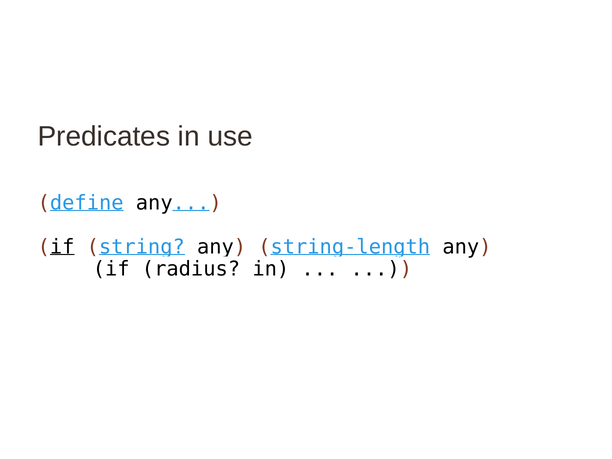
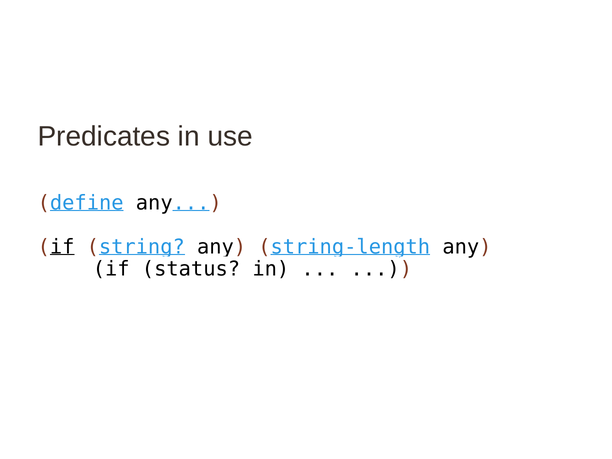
radius: radius -> status
